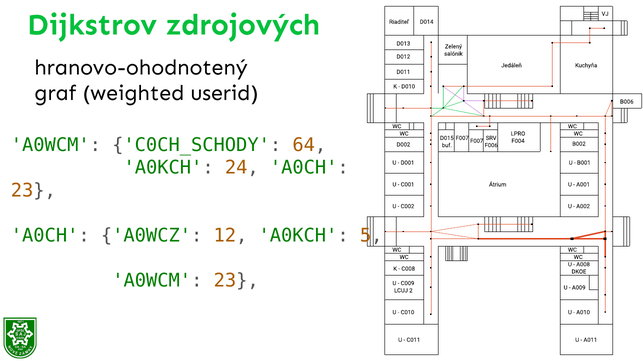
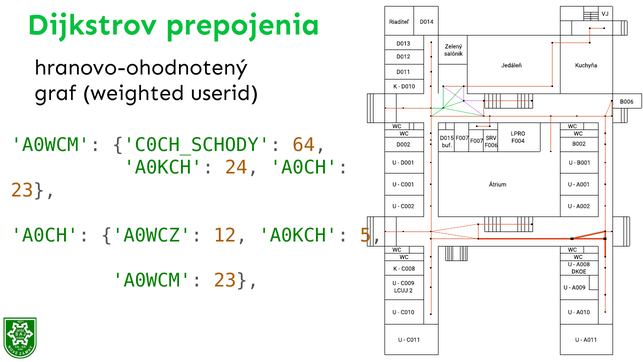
zdrojových: zdrojových -> prepojenia
